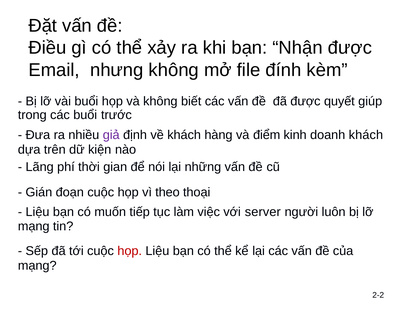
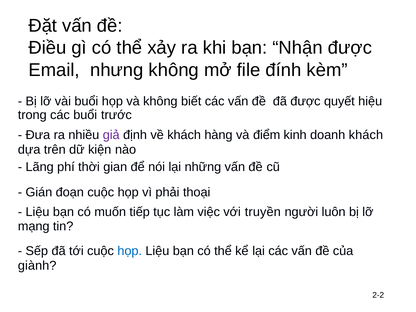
giúp: giúp -> hiệu
theo: theo -> phải
server: server -> truyền
họp at (130, 251) colour: red -> blue
mạng at (37, 266): mạng -> giành
